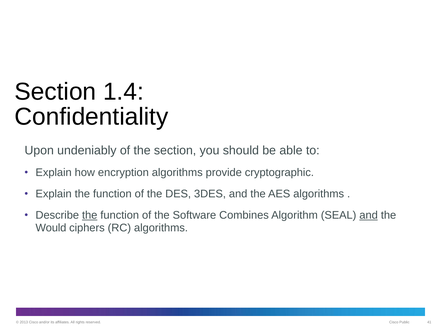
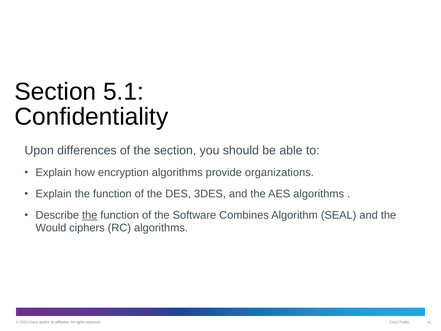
1.4: 1.4 -> 5.1
undeniably: undeniably -> differences
cryptographic: cryptographic -> organizations
and at (369, 215) underline: present -> none
